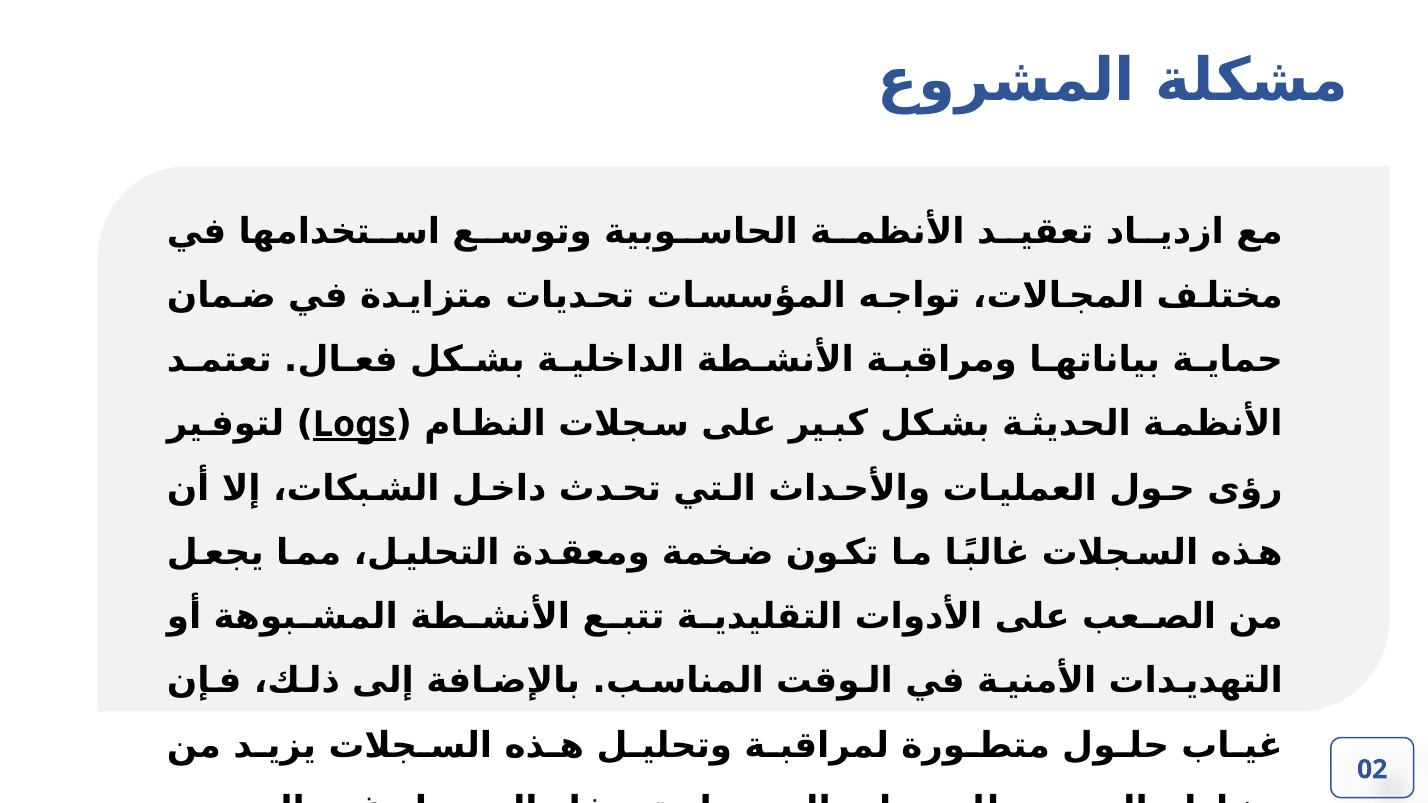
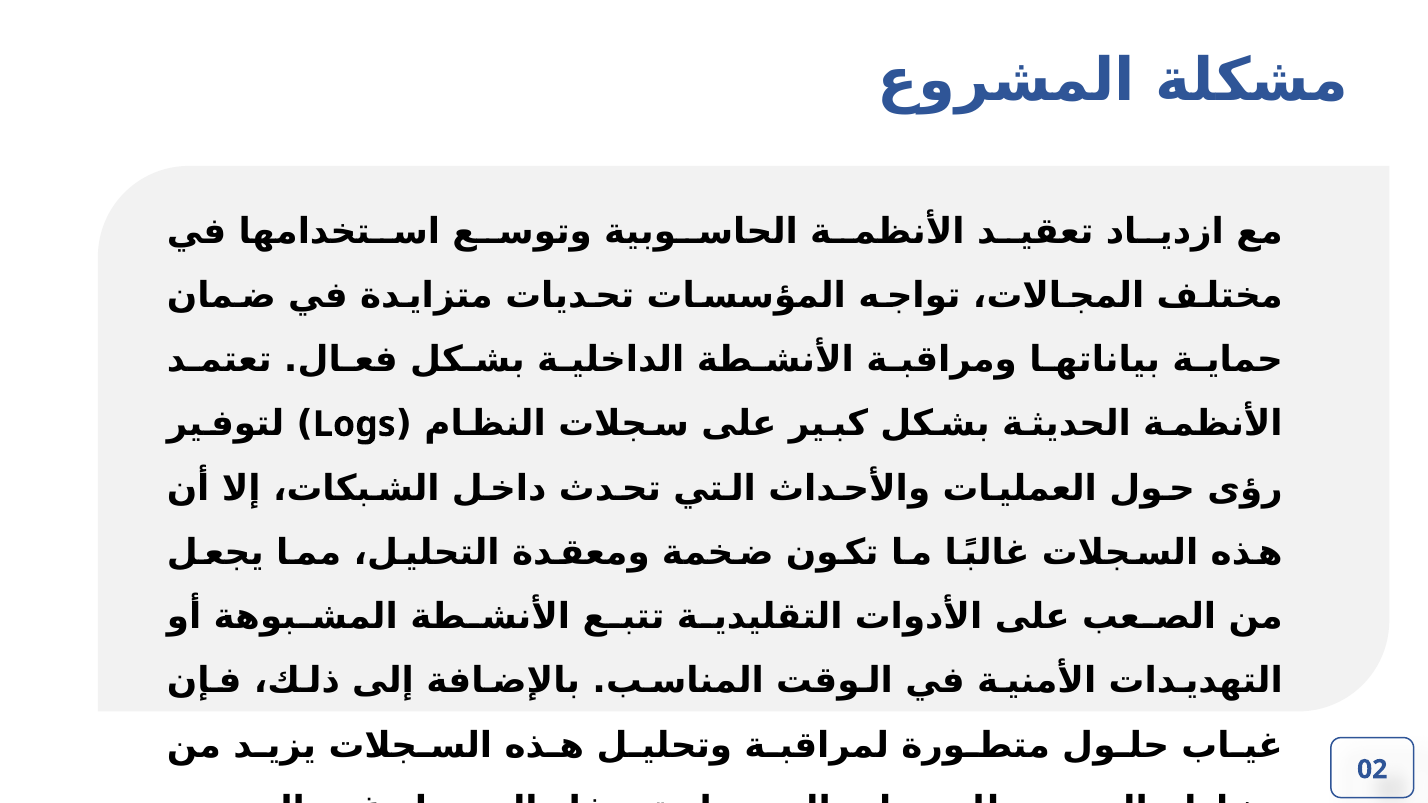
Logs underline: present -> none
